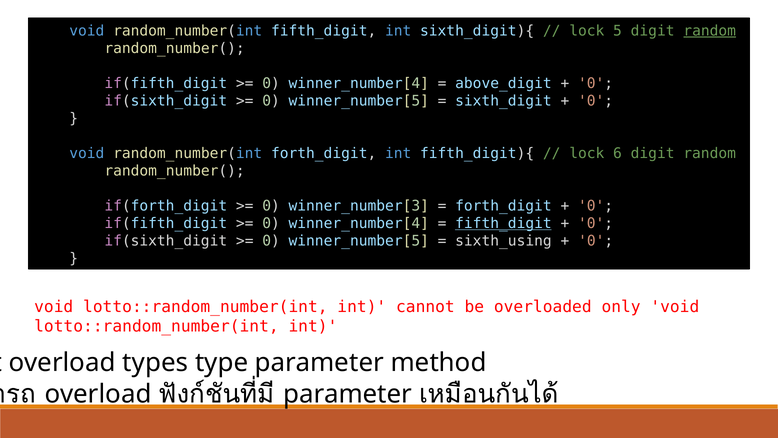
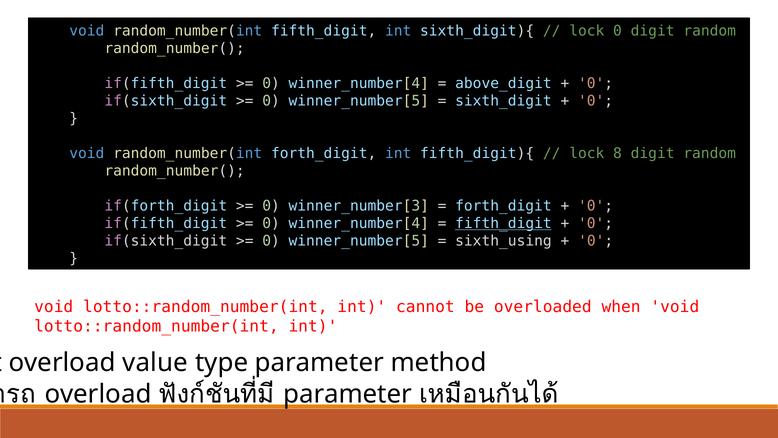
lock 5: 5 -> 0
random at (710, 31) underline: present -> none
6: 6 -> 8
only: only -> when
types: types -> value
